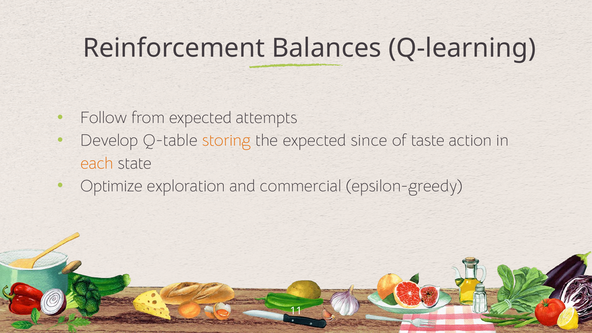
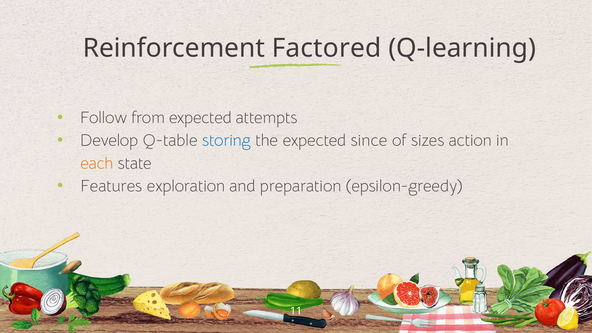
Balances: Balances -> Factored
storing colour: orange -> blue
taste: taste -> sizes
Optimize: Optimize -> Features
commercial: commercial -> preparation
